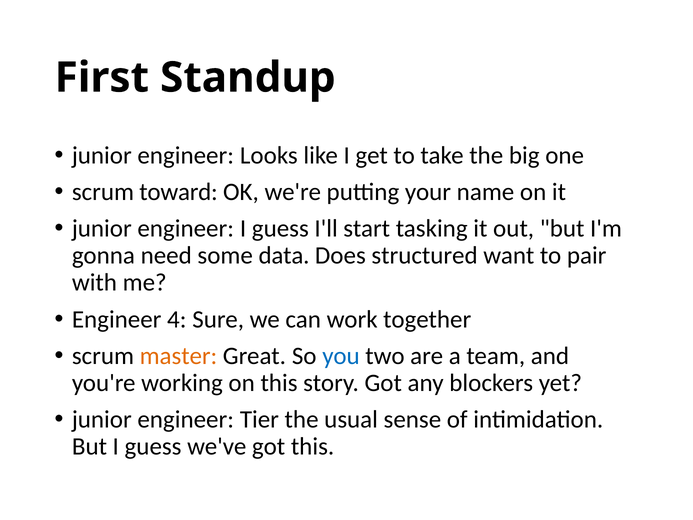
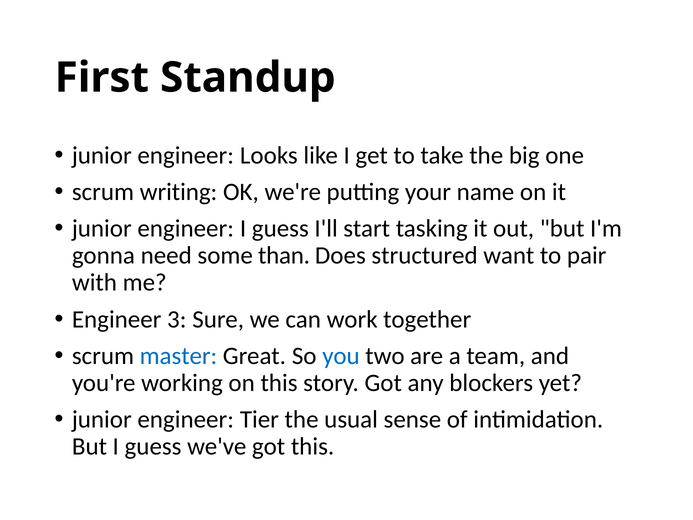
toward: toward -> writing
data: data -> than
4: 4 -> 3
master colour: orange -> blue
